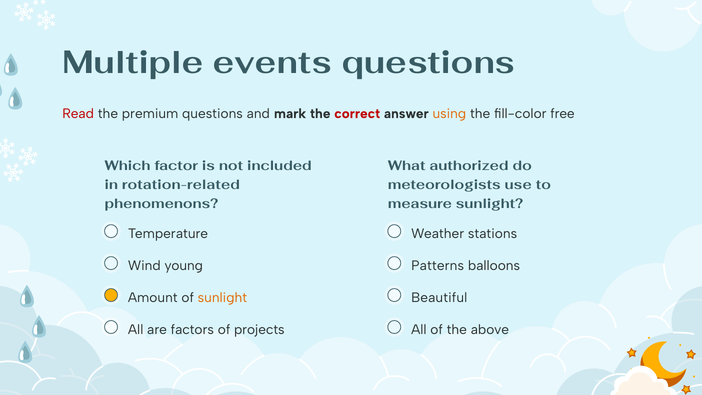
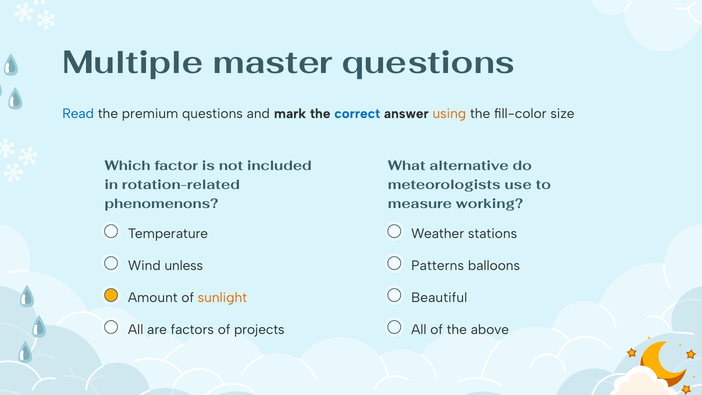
events: events -> master
Read colour: red -> blue
correct colour: red -> blue
free: free -> size
authorized: authorized -> alternative
measure sunlight: sunlight -> working
young: young -> unless
